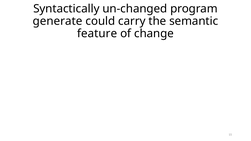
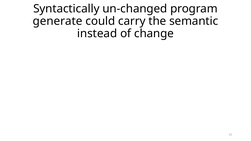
feature: feature -> instead
